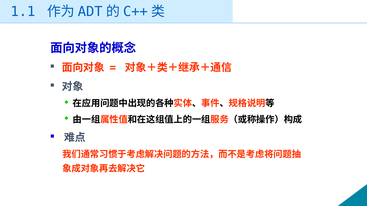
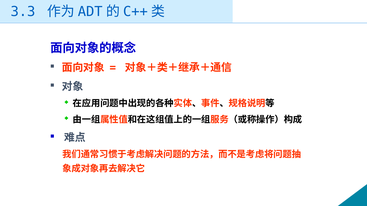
1.1: 1.1 -> 3.3
